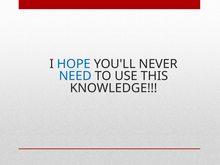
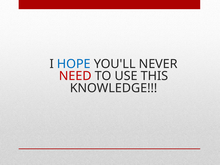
NEED colour: blue -> red
